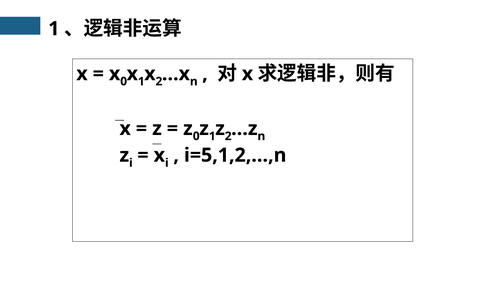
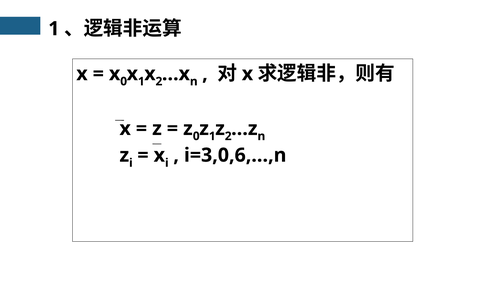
i=5,1,2,…,n: i=5,1,2,…,n -> i=3,0,6,…,n
